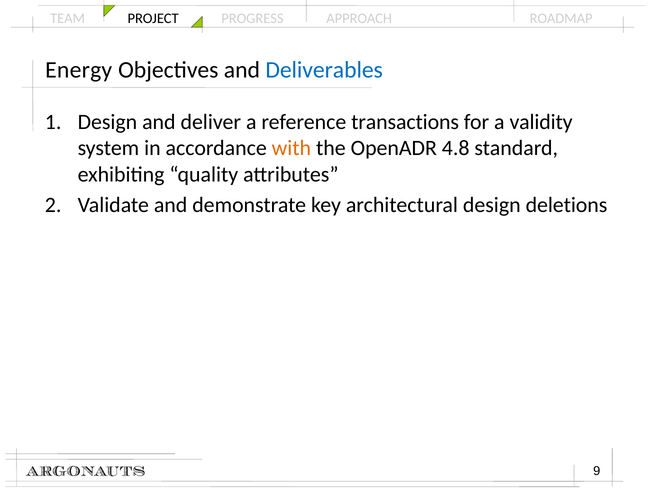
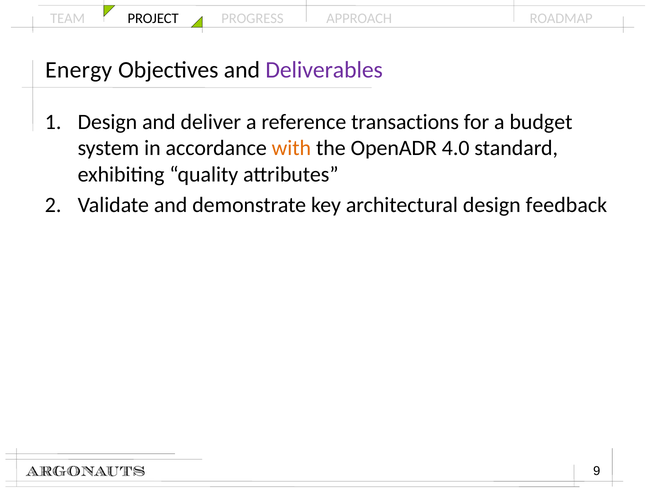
Deliverables colour: blue -> purple
validity: validity -> budget
4.8: 4.8 -> 4.0
deletions: deletions -> feedback
